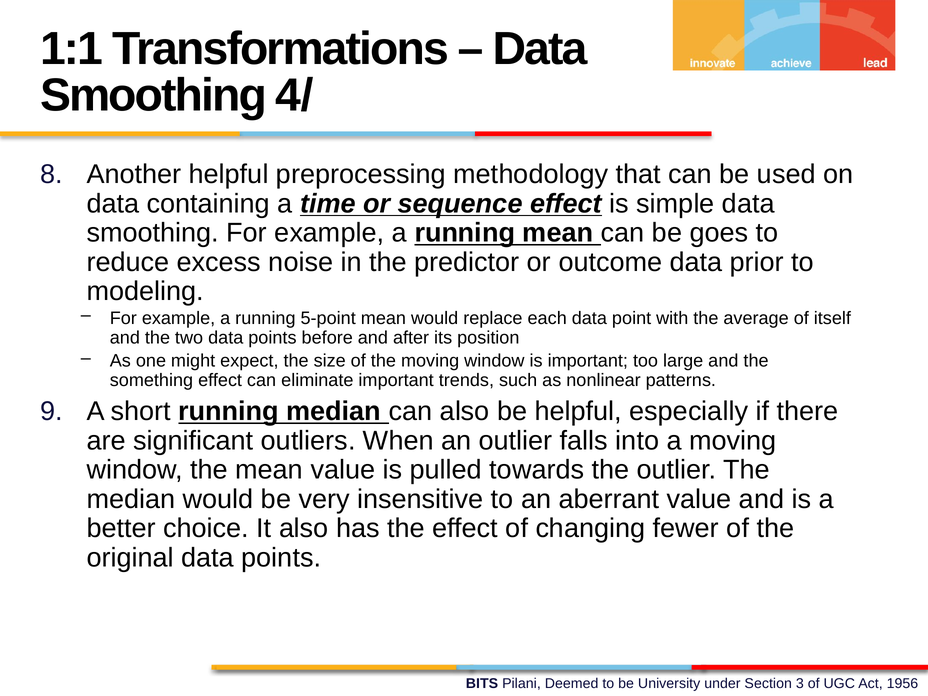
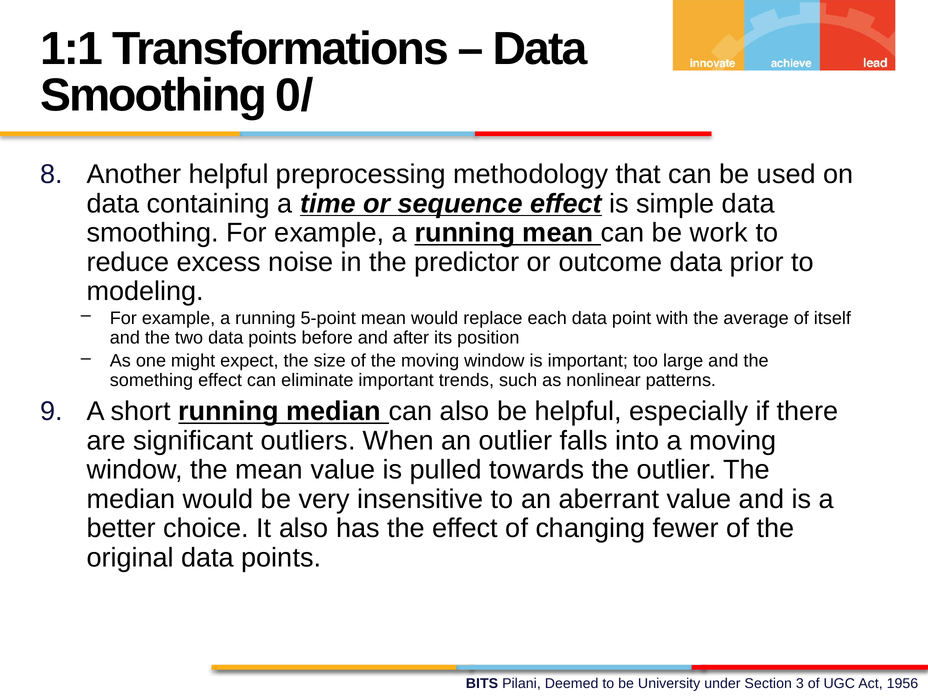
4/: 4/ -> 0/
goes: goes -> work
